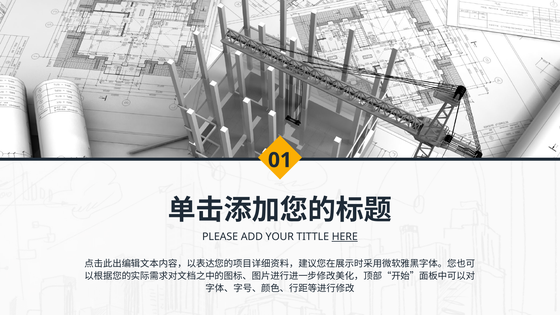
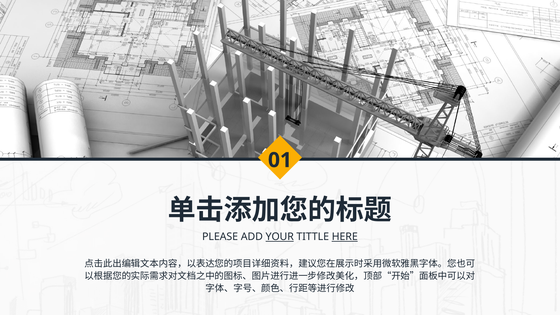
YOUR underline: none -> present
